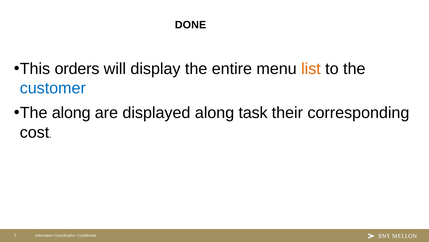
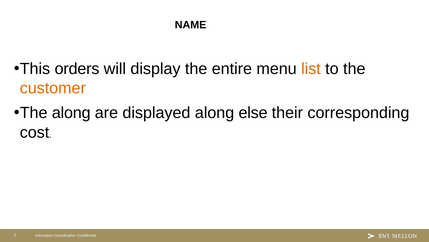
DONE: DONE -> NAME
customer colour: blue -> orange
task: task -> else
